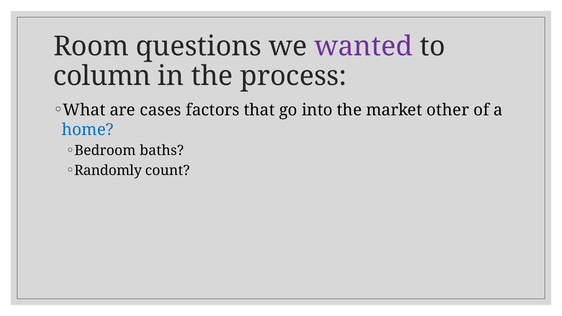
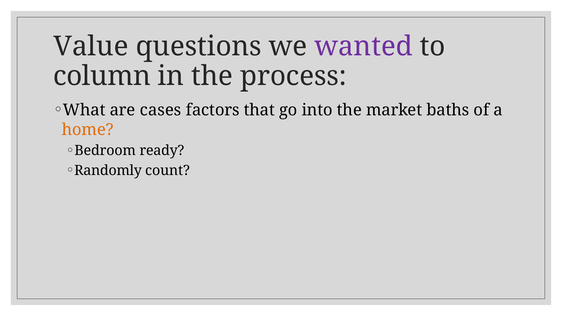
Room: Room -> Value
other: other -> baths
home colour: blue -> orange
baths: baths -> ready
